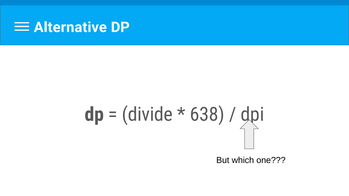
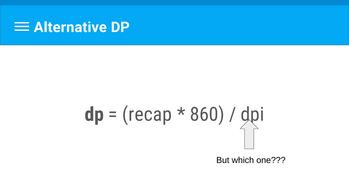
divide: divide -> recap
638: 638 -> 860
